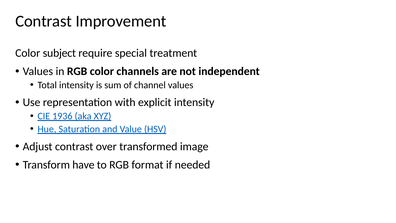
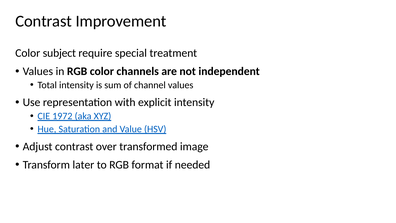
1936: 1936 -> 1972
have: have -> later
